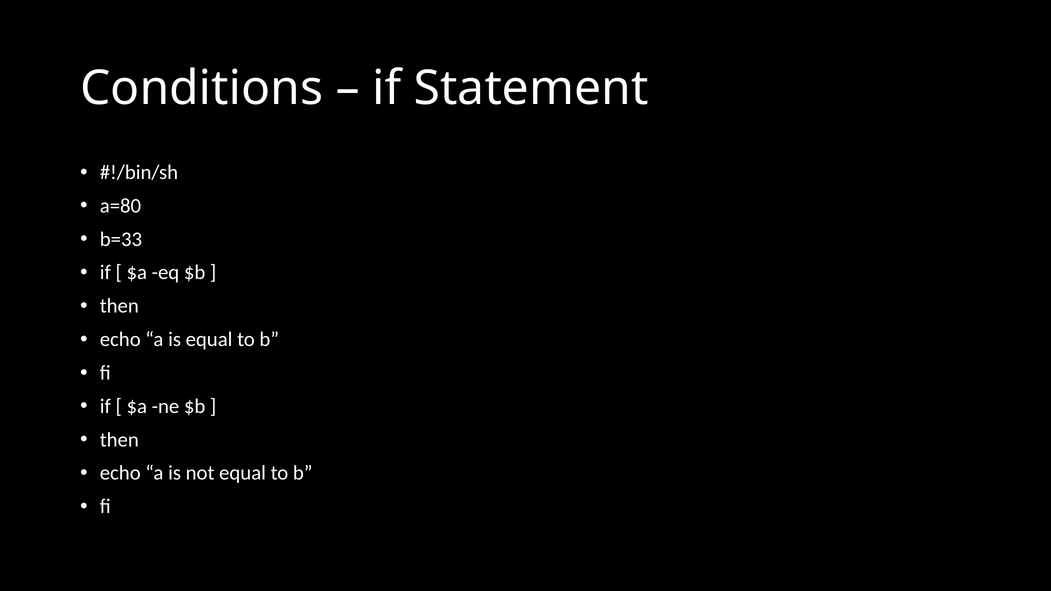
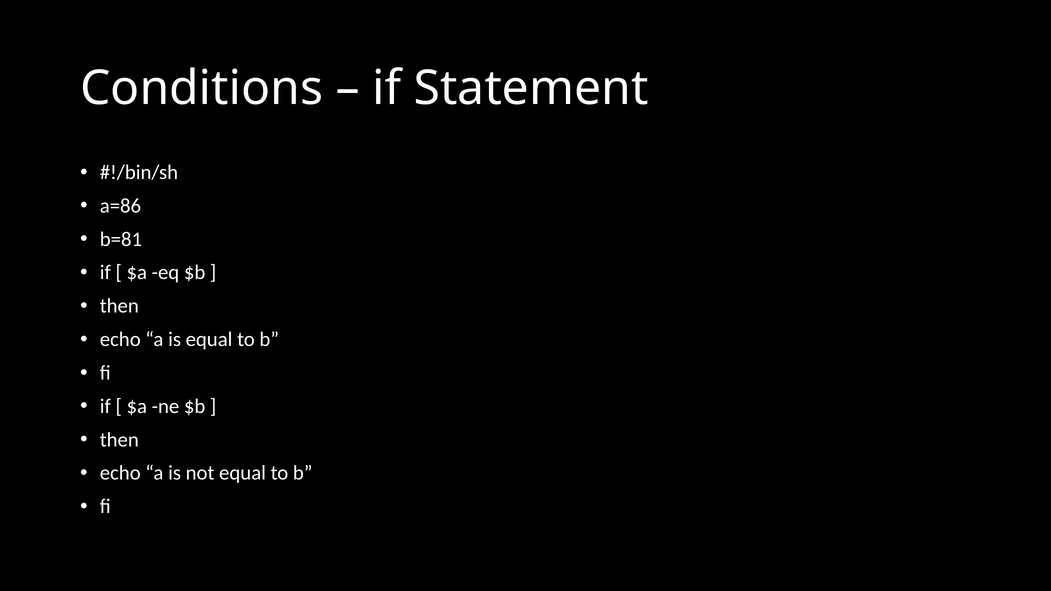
a=80: a=80 -> a=86
b=33: b=33 -> b=81
